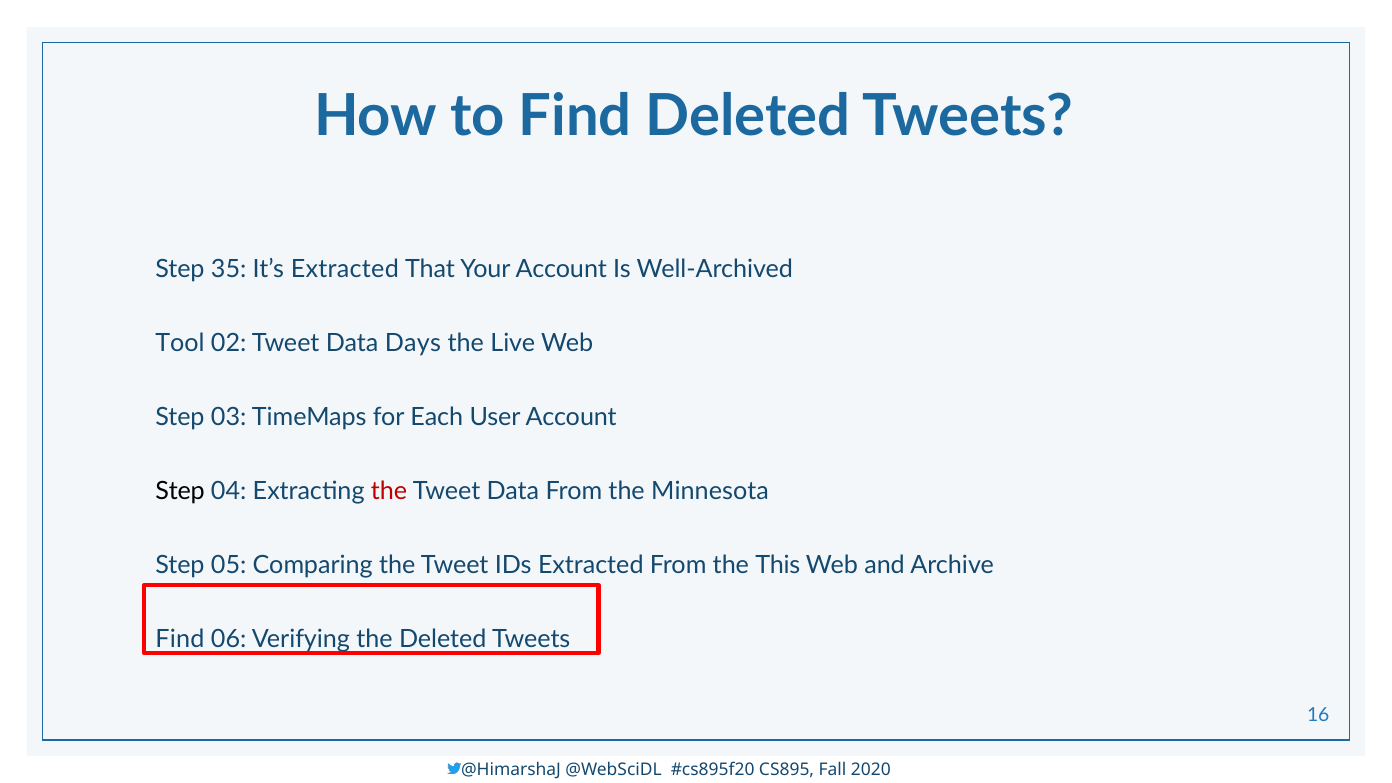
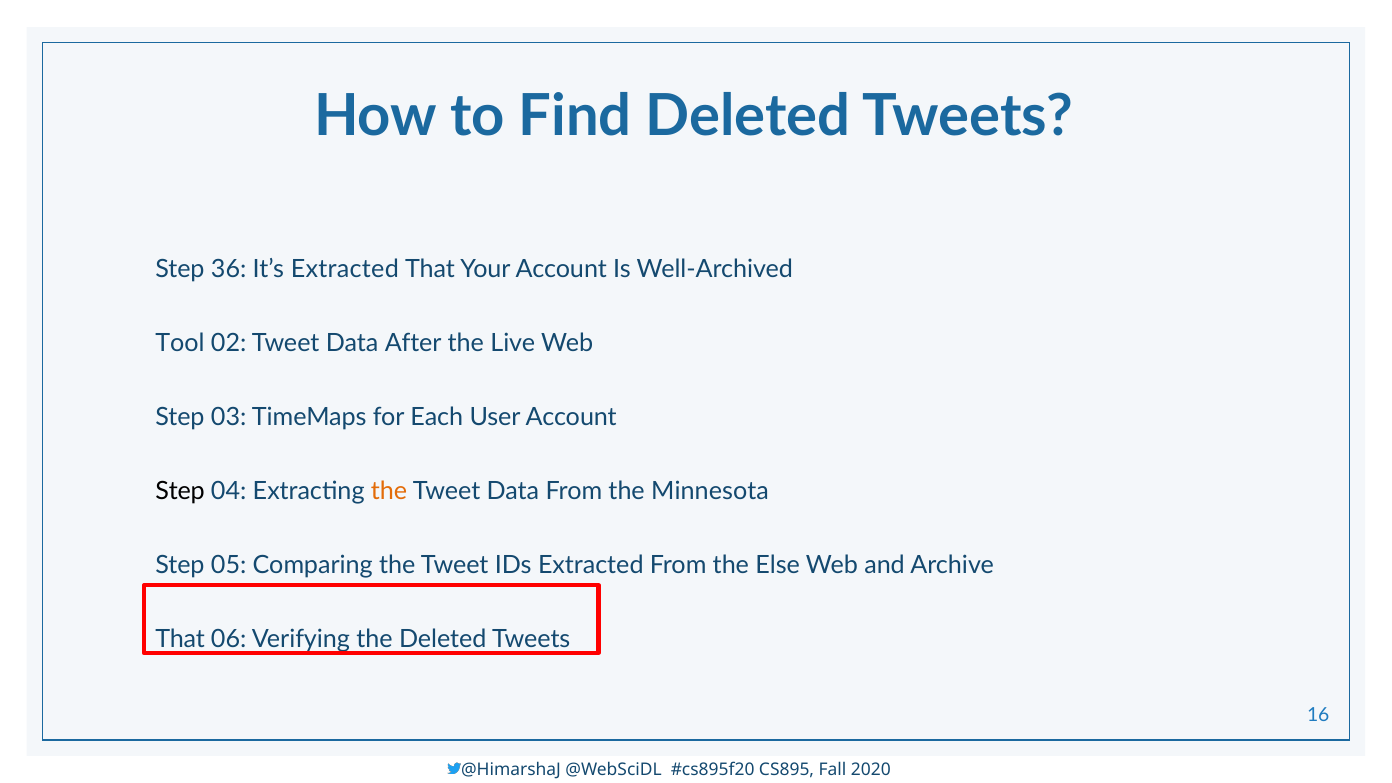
35: 35 -> 36
Days: Days -> After
the at (389, 491) colour: red -> orange
This: This -> Else
Find at (180, 639): Find -> That
